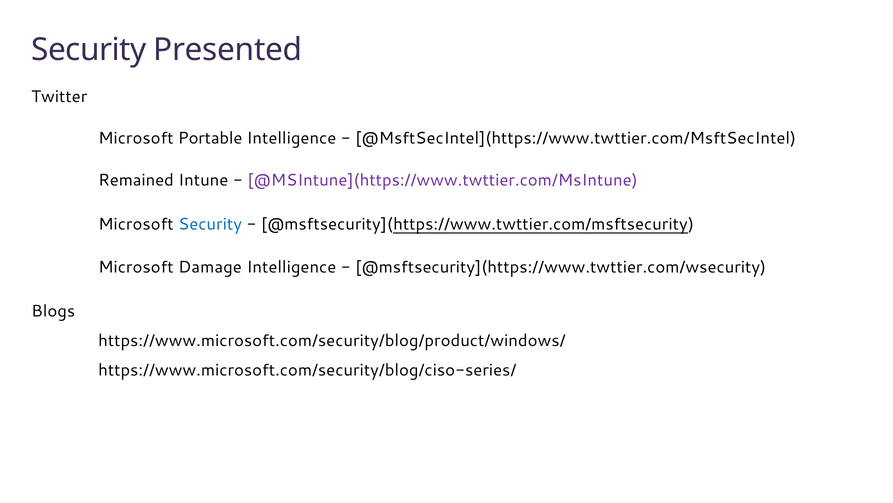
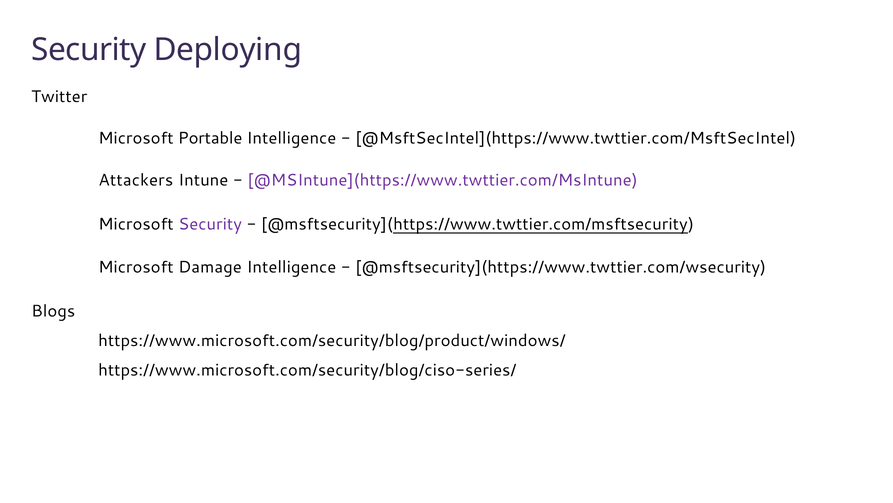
Presented: Presented -> Deploying
Remained: Remained -> Attackers
Security at (210, 224) colour: blue -> purple
